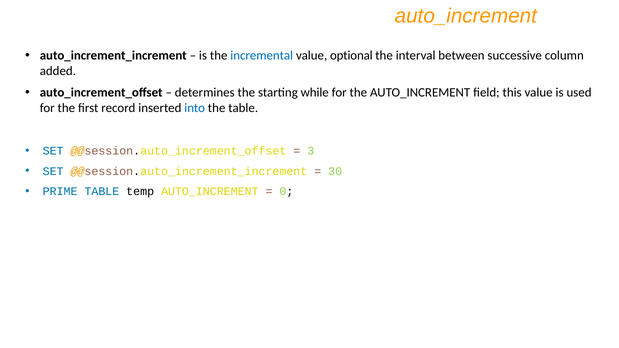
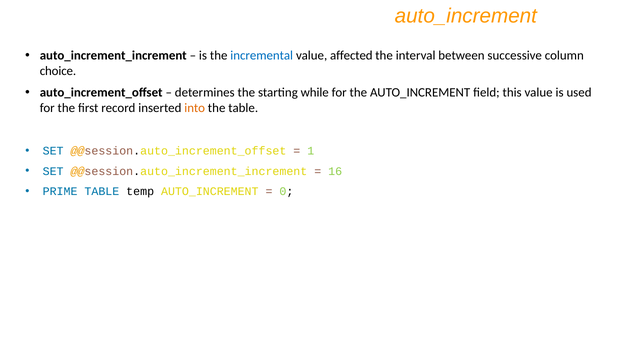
optional: optional -> affected
added: added -> choice
into colour: blue -> orange
3: 3 -> 1
30: 30 -> 16
